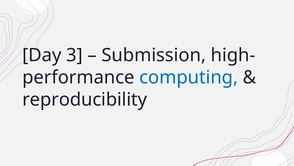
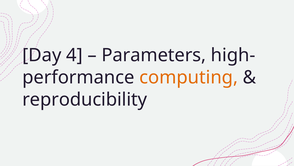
3: 3 -> 4
Submission: Submission -> Parameters
computing colour: blue -> orange
